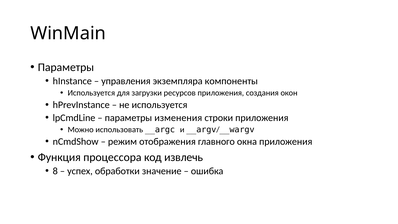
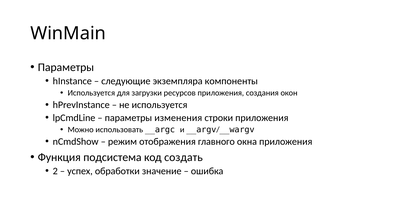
управления: управления -> следующие
процессора: процессора -> подсистема
извлечь: извлечь -> создать
8: 8 -> 2
